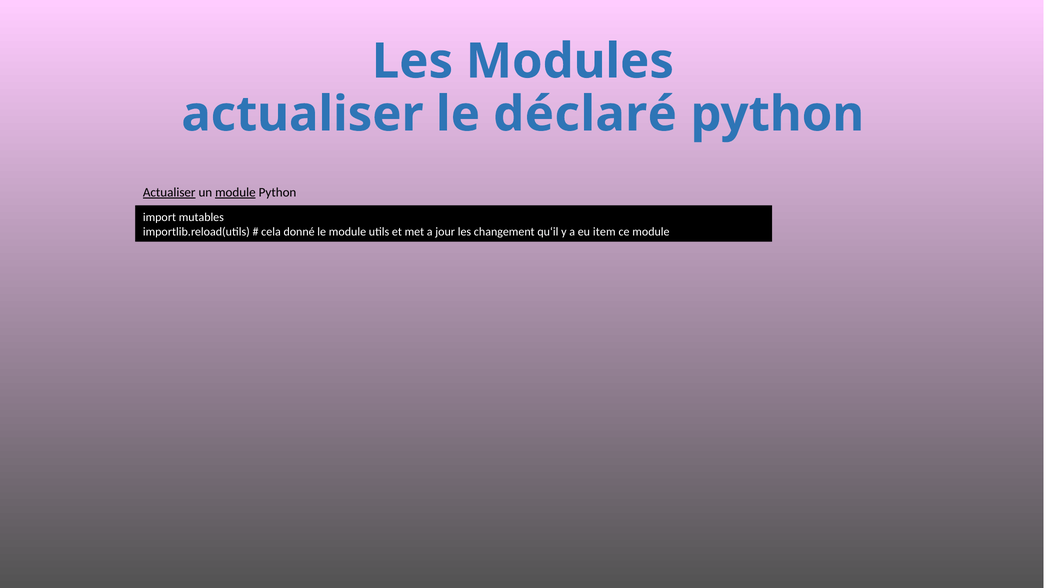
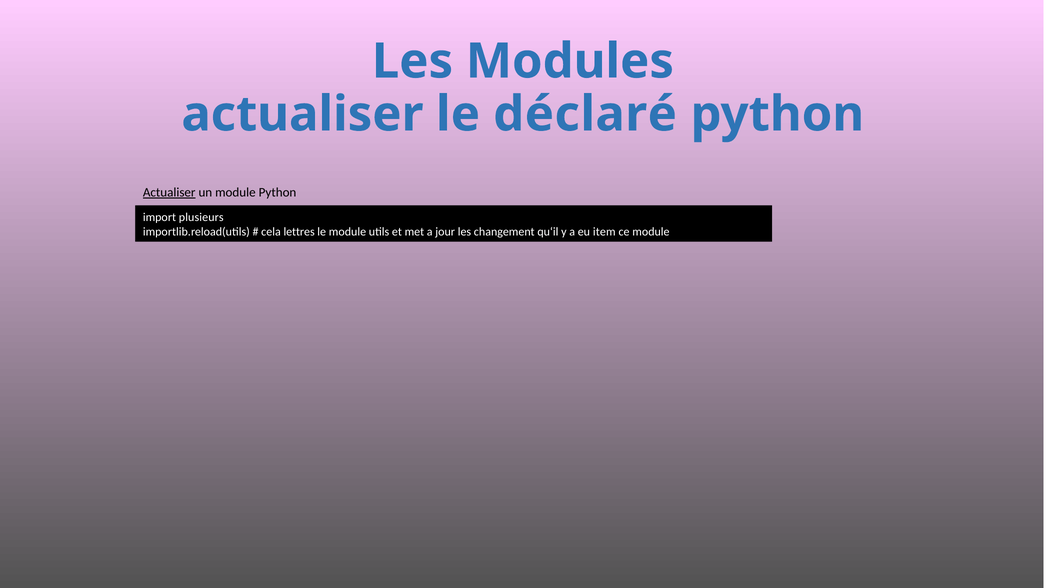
module at (235, 192) underline: present -> none
mutables: mutables -> plusieurs
donné: donné -> lettres
